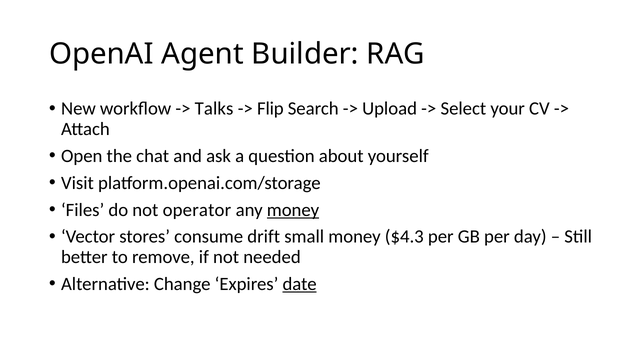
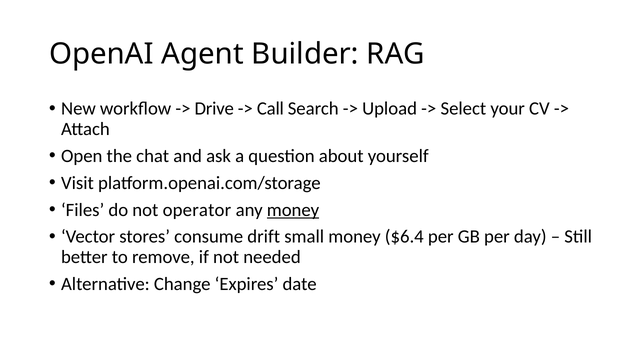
Talks: Talks -> Drive
Flip: Flip -> Call
$4.3: $4.3 -> $6.4
date underline: present -> none
